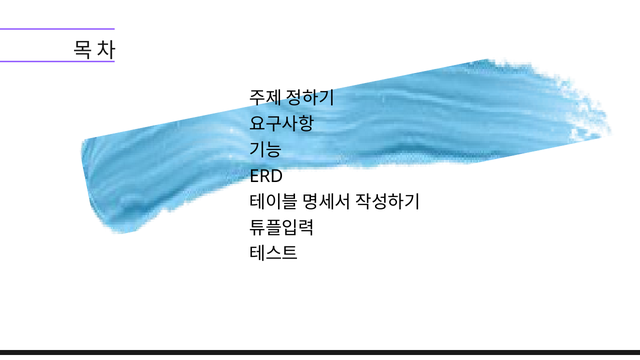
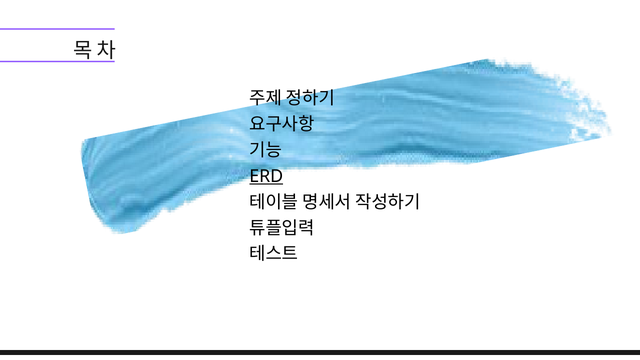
ERD underline: none -> present
